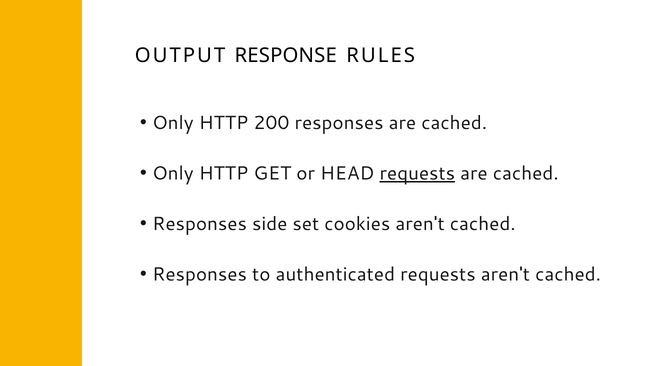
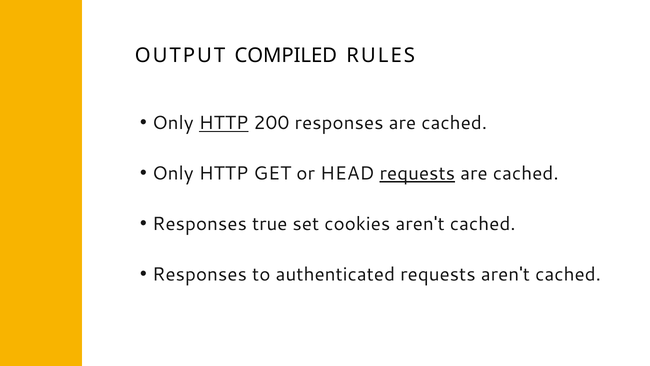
RESPONSE: RESPONSE -> COMPILED
HTTP at (224, 123) underline: none -> present
side: side -> true
